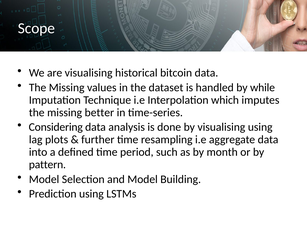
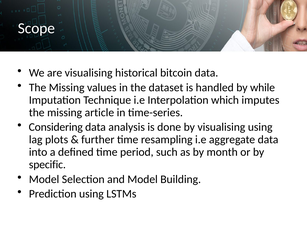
better: better -> article
pattern: pattern -> specific
